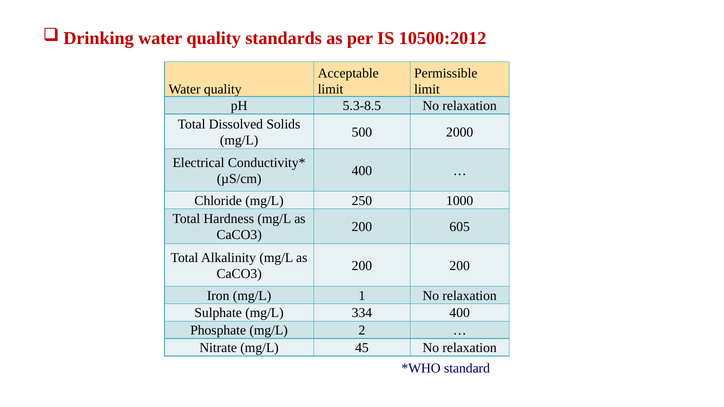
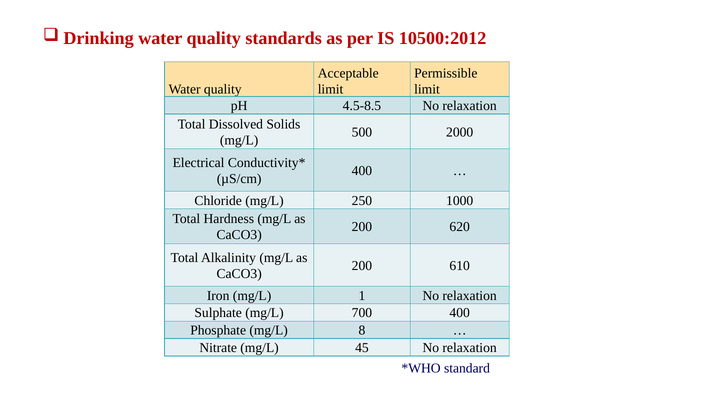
5.3-8.5: 5.3-8.5 -> 4.5-8.5
605: 605 -> 620
200 200: 200 -> 610
334: 334 -> 700
2: 2 -> 8
